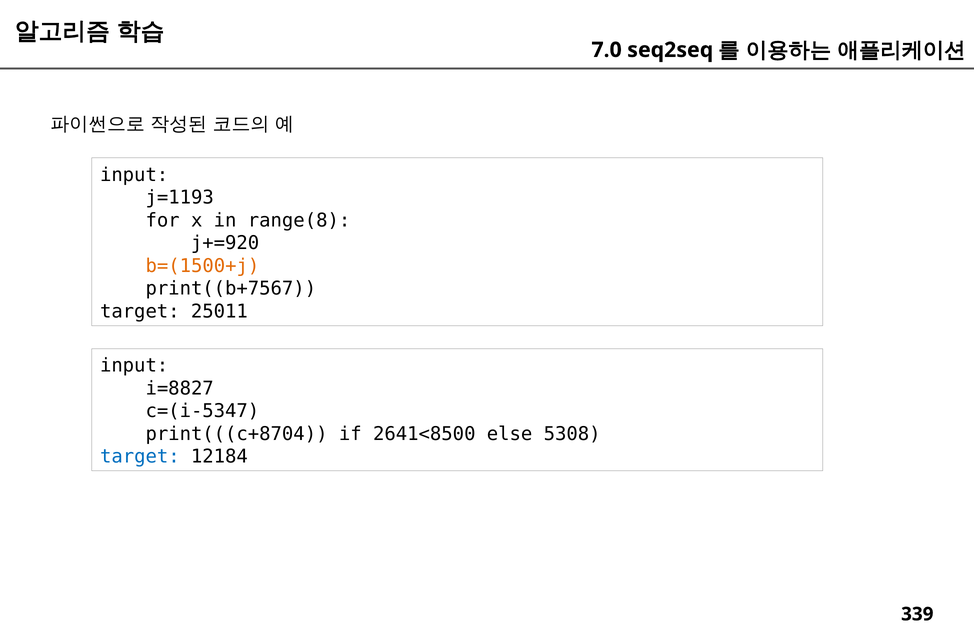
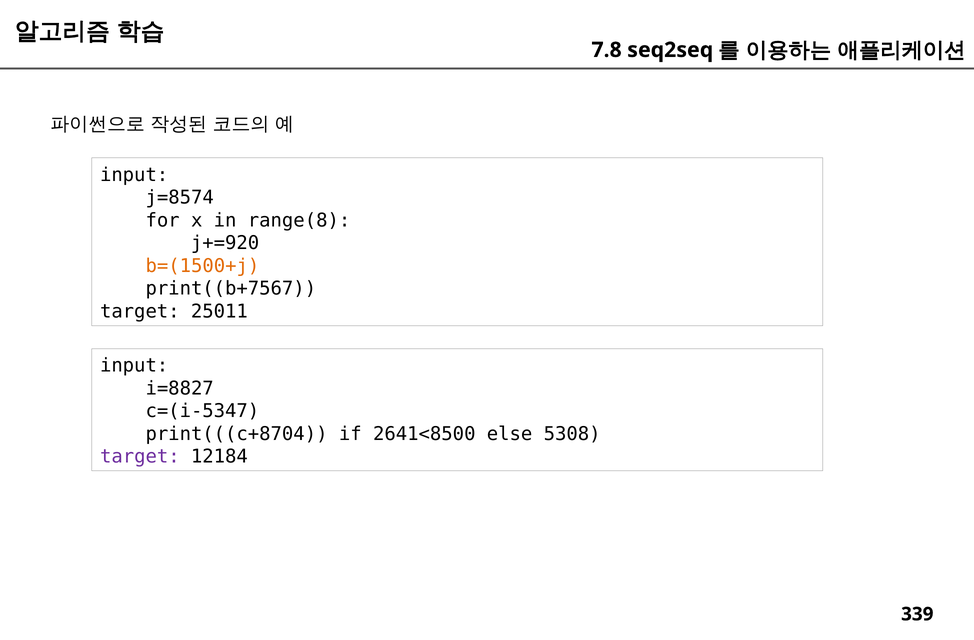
7.0: 7.0 -> 7.8
j=1193: j=1193 -> j=8574
target at (140, 457) colour: blue -> purple
